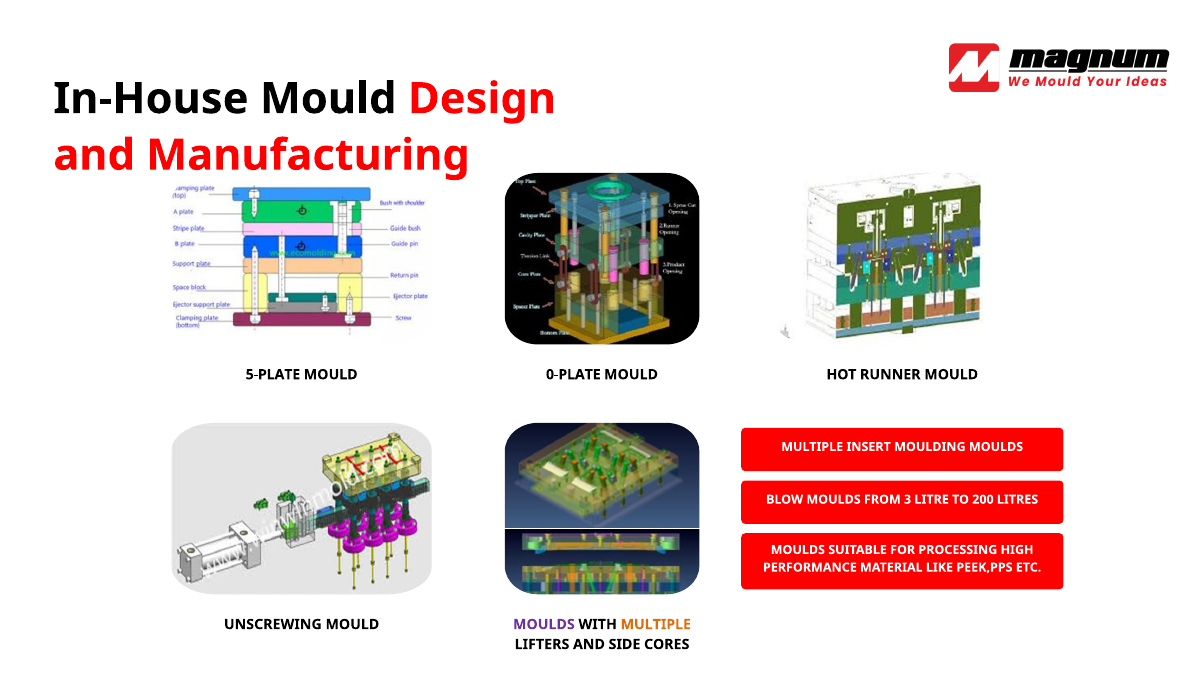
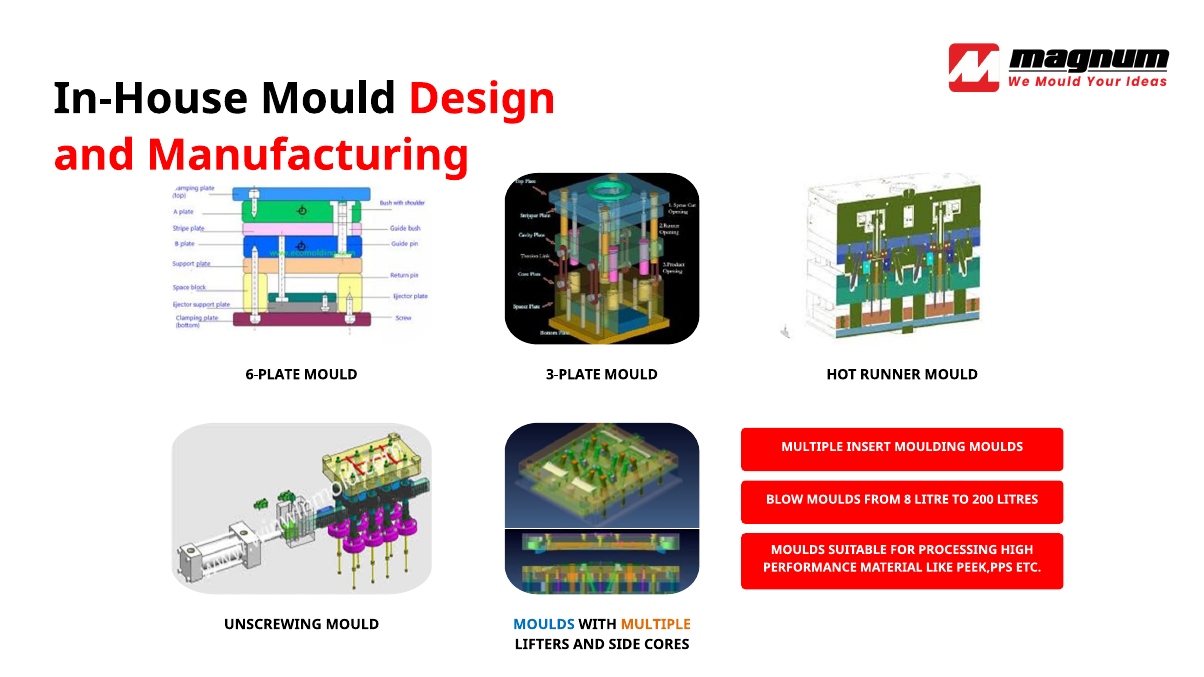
5-PLATE: 5-PLATE -> 6-PLATE
0-PLATE: 0-PLATE -> 3-PLATE
3: 3 -> 8
MOULDS at (544, 625) colour: purple -> blue
